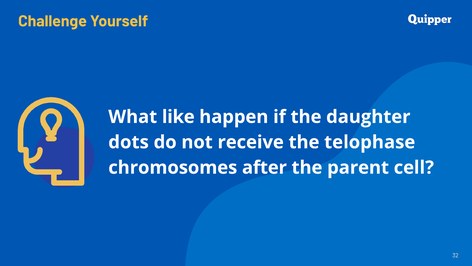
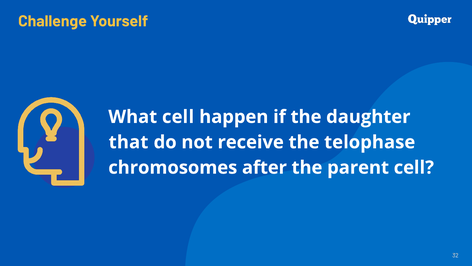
What like: like -> cell
dots: dots -> that
